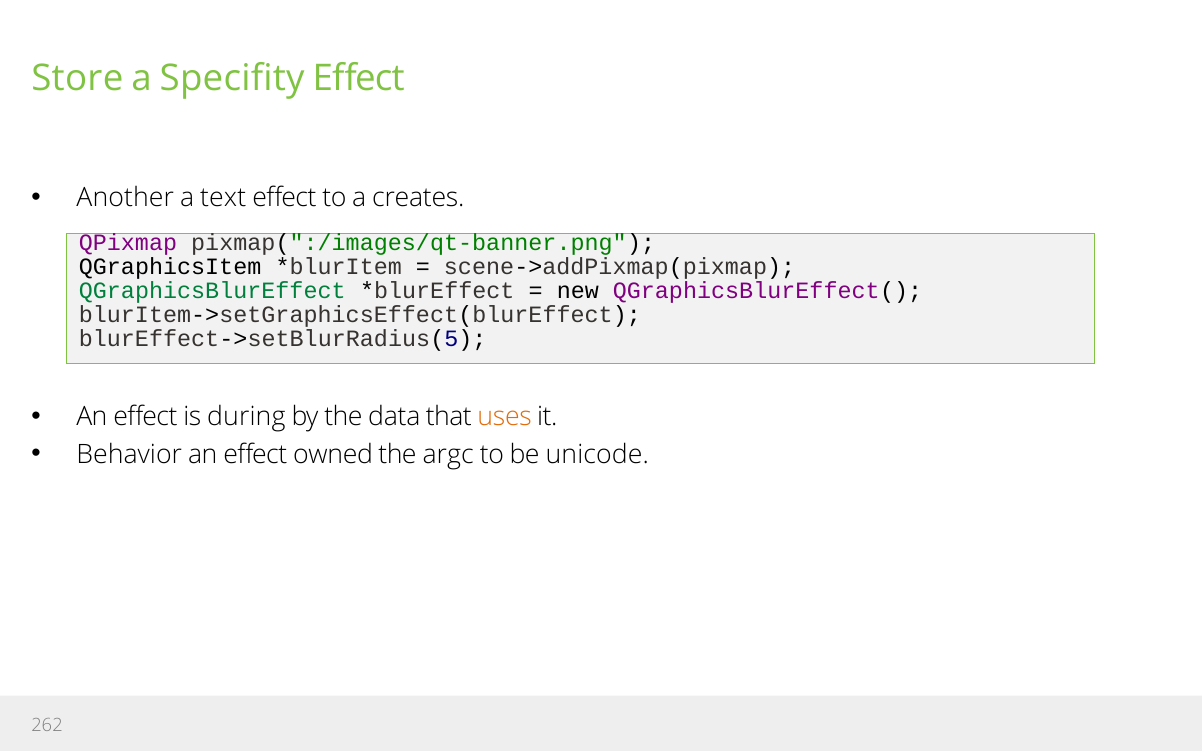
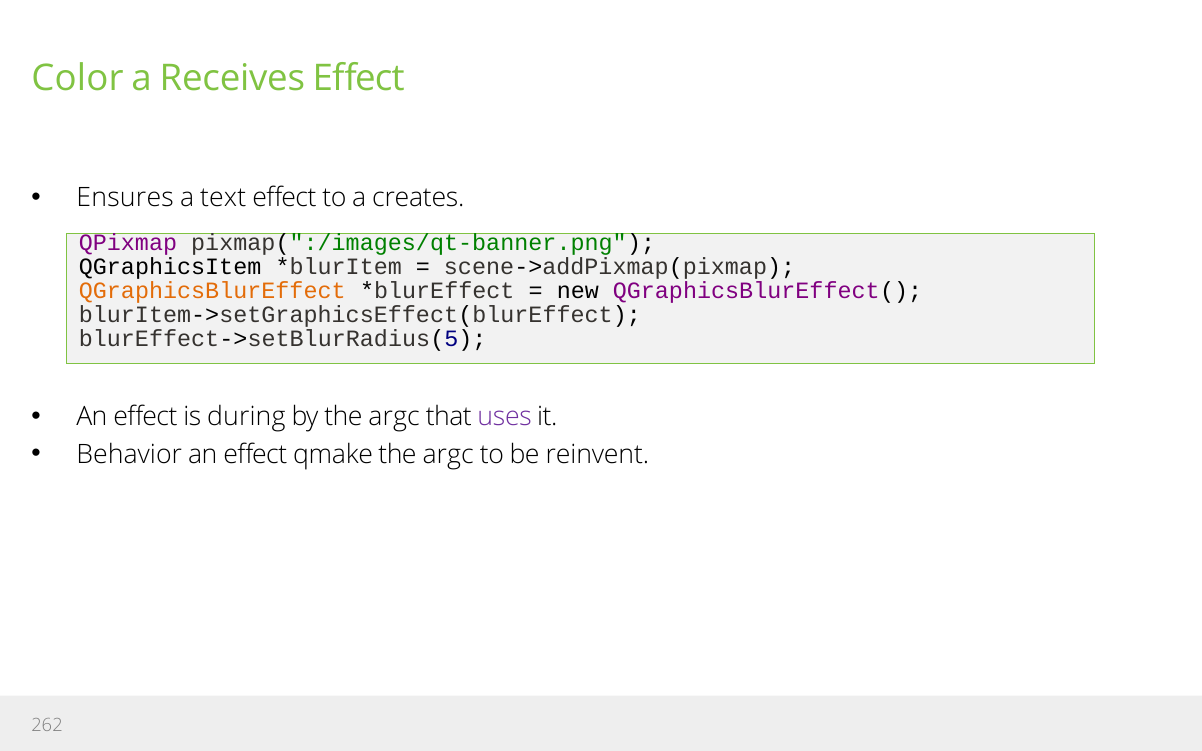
Store: Store -> Color
Specifity: Specifity -> Receives
Another: Another -> Ensures
QGraphicsBlurEffect colour: green -> orange
by the data: data -> argc
uses colour: orange -> purple
owned: owned -> qmake
unicode: unicode -> reinvent
